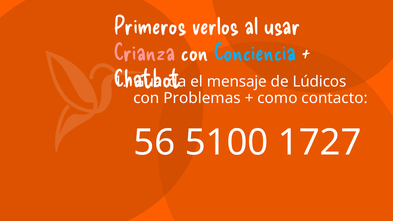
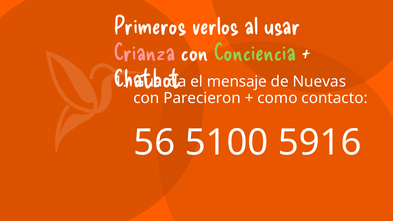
Conciencia colour: light blue -> light green
Lúdicos: Lúdicos -> Nuevas
Problemas: Problemas -> Parecieron
1727: 1727 -> 5916
